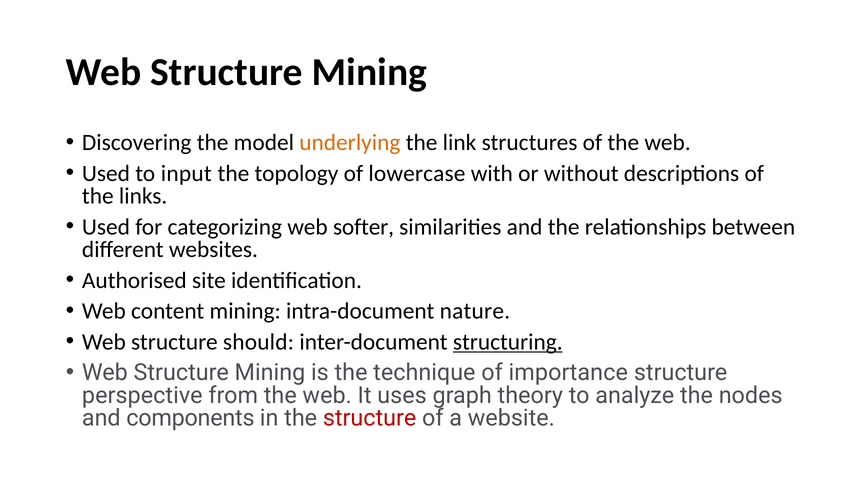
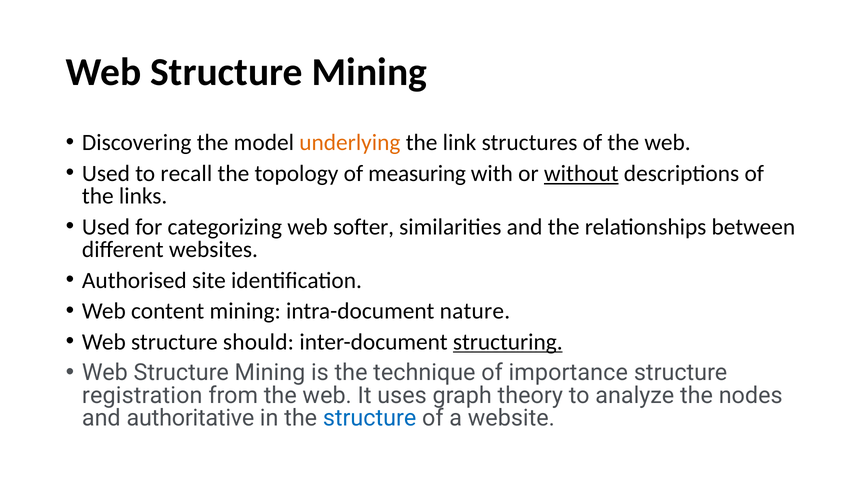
input: input -> recall
lowercase: lowercase -> measuring
without underline: none -> present
perspective: perspective -> registration
components: components -> authoritative
structure at (370, 418) colour: red -> blue
